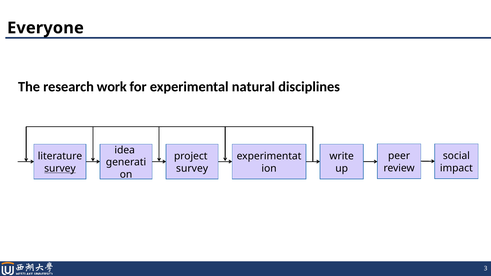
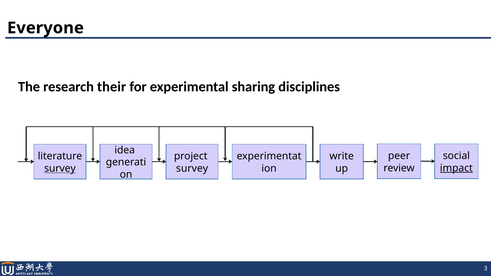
work: work -> their
natural: natural -> sharing
impact underline: none -> present
